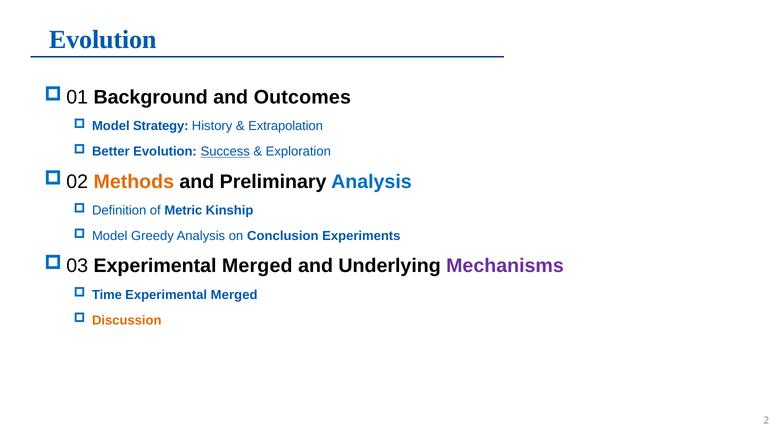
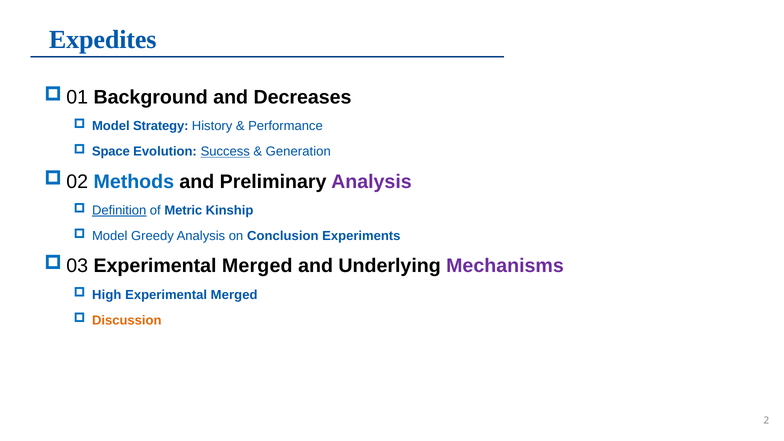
Evolution at (103, 39): Evolution -> Expedites
Outcomes: Outcomes -> Decreases
Extrapolation: Extrapolation -> Performance
Better: Better -> Space
Exploration: Exploration -> Generation
Methods colour: orange -> blue
Analysis at (371, 182) colour: blue -> purple
Definition underline: none -> present
Time: Time -> High
